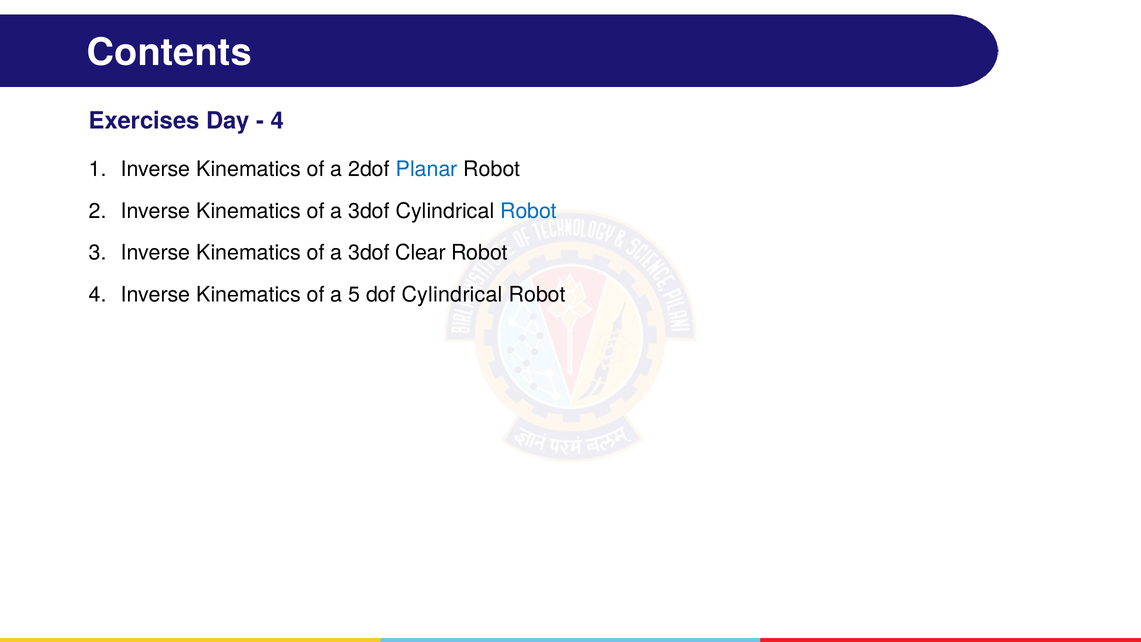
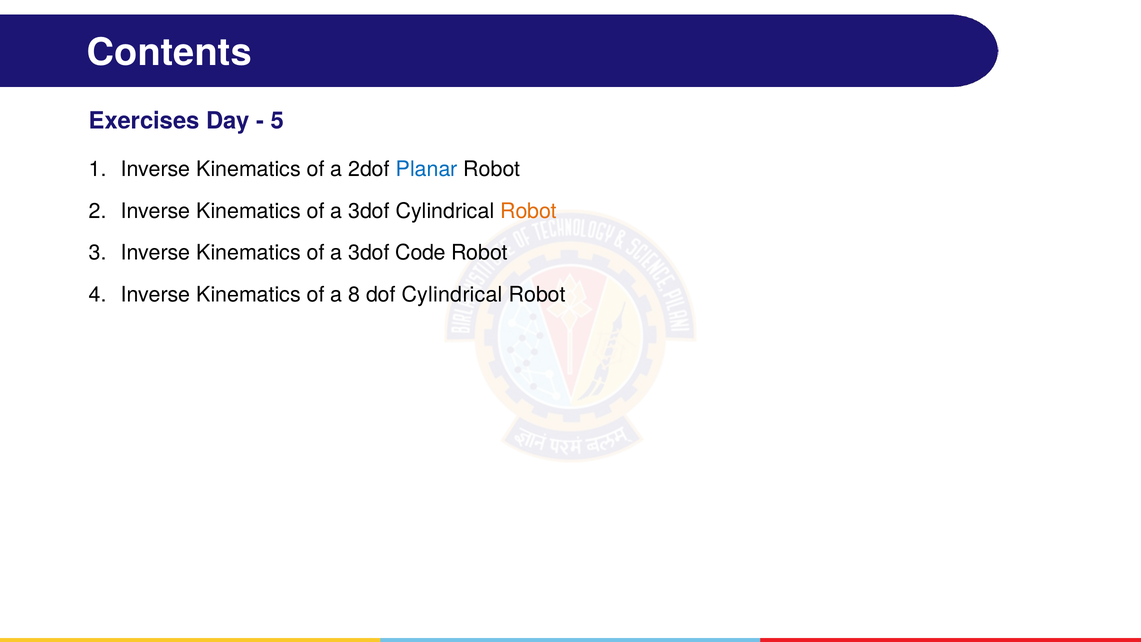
4 at (277, 121): 4 -> 5
Robot at (529, 211) colour: blue -> orange
Clear: Clear -> Code
5: 5 -> 8
